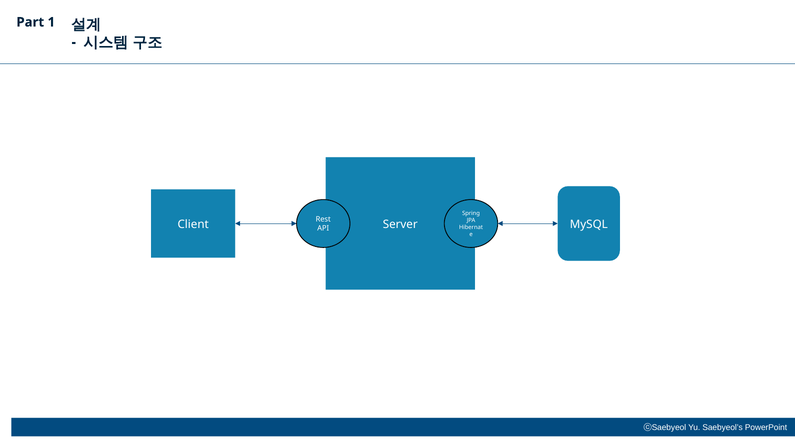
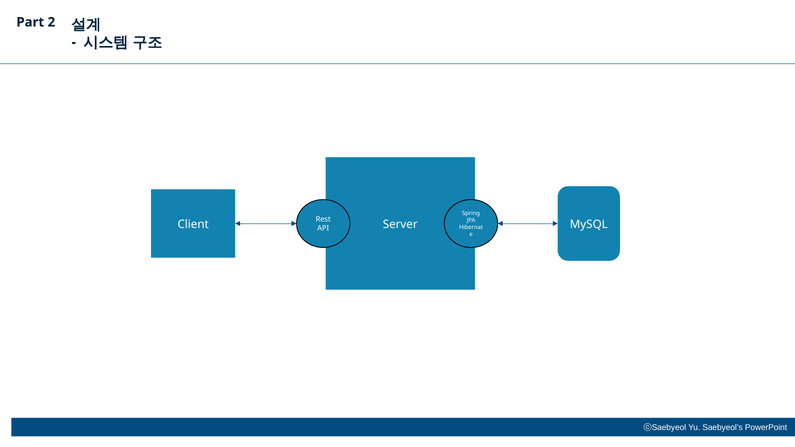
1: 1 -> 2
